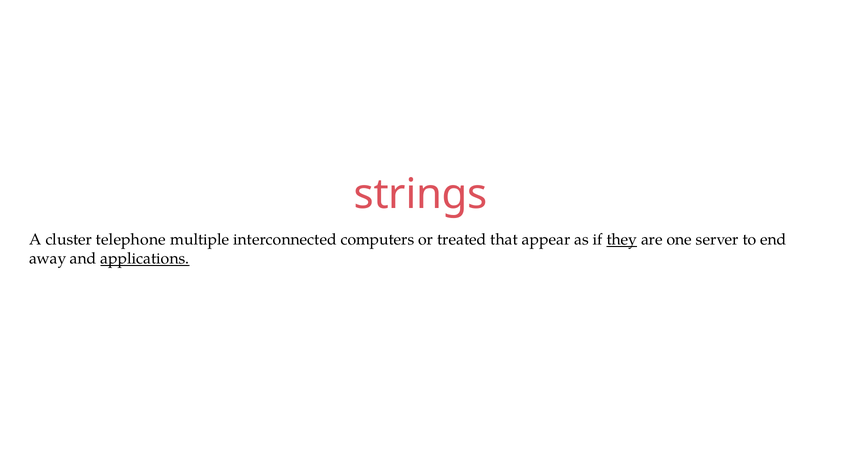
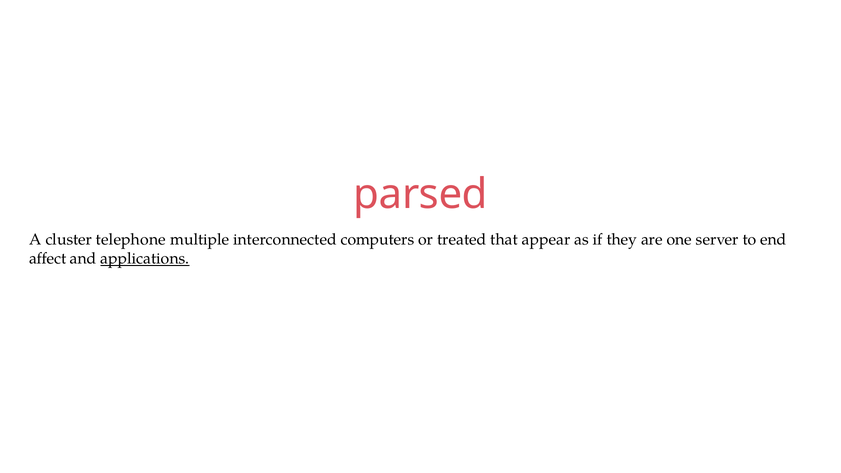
strings: strings -> parsed
they underline: present -> none
away: away -> affect
